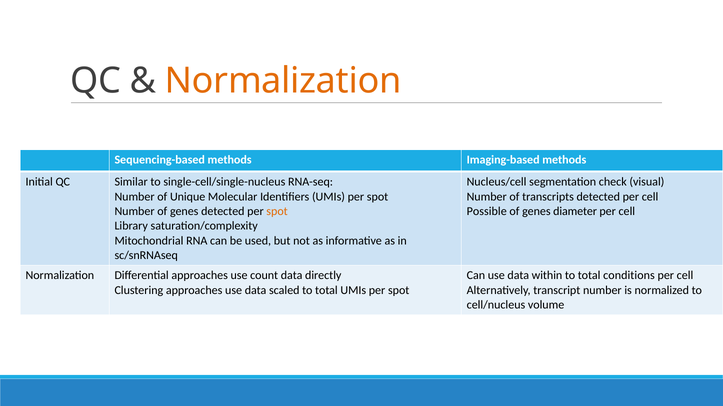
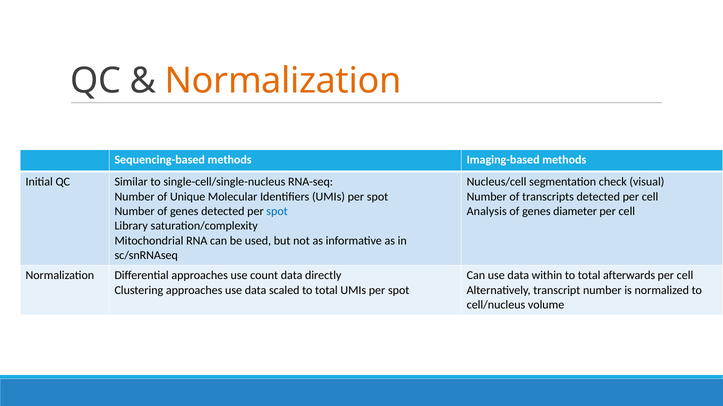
spot at (277, 212) colour: orange -> blue
Possible: Possible -> Analysis
conditions: conditions -> afterwards
